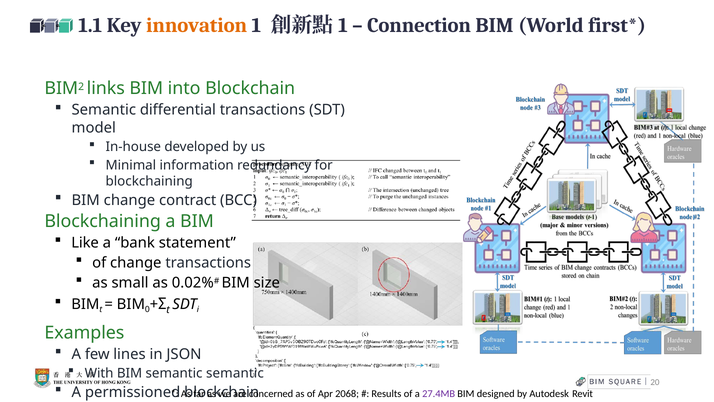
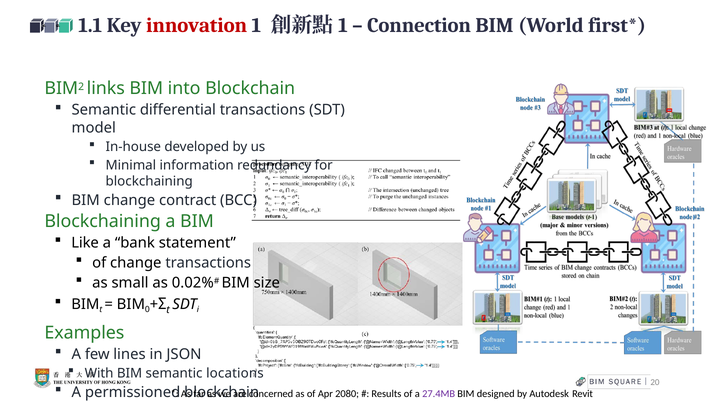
innovation colour: orange -> red
semantic semantic: semantic -> locations
2068: 2068 -> 2080
